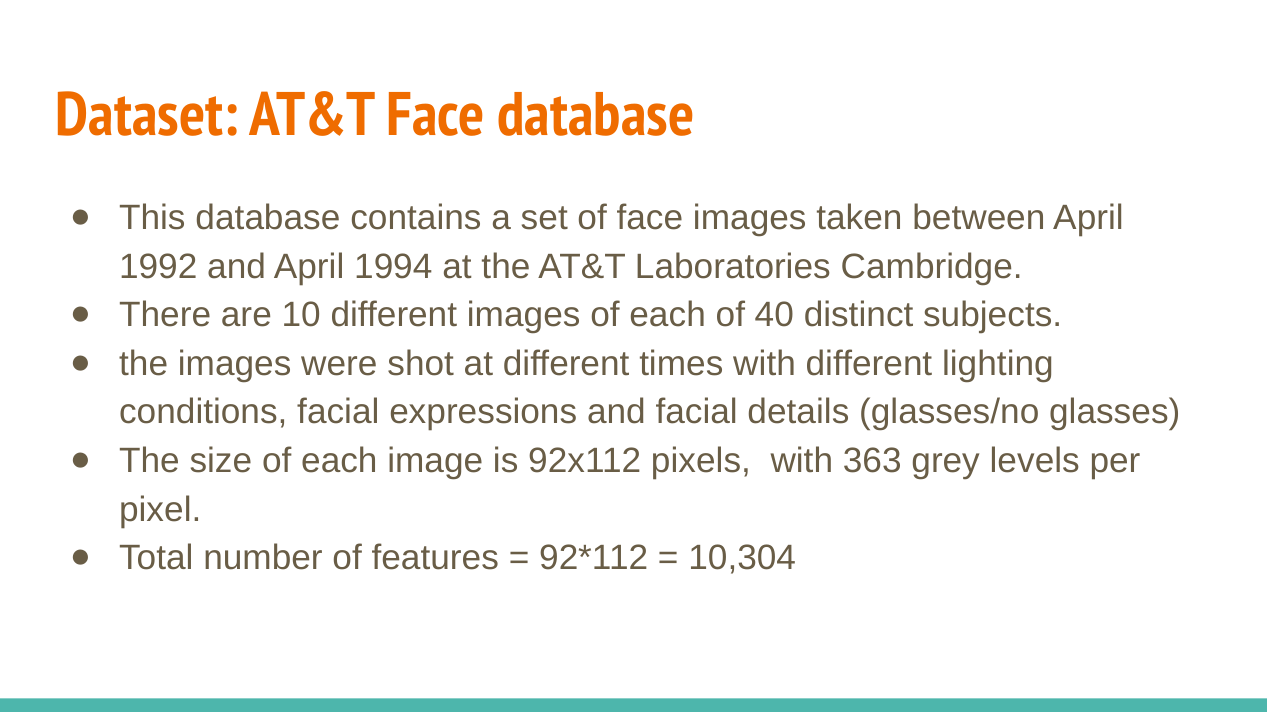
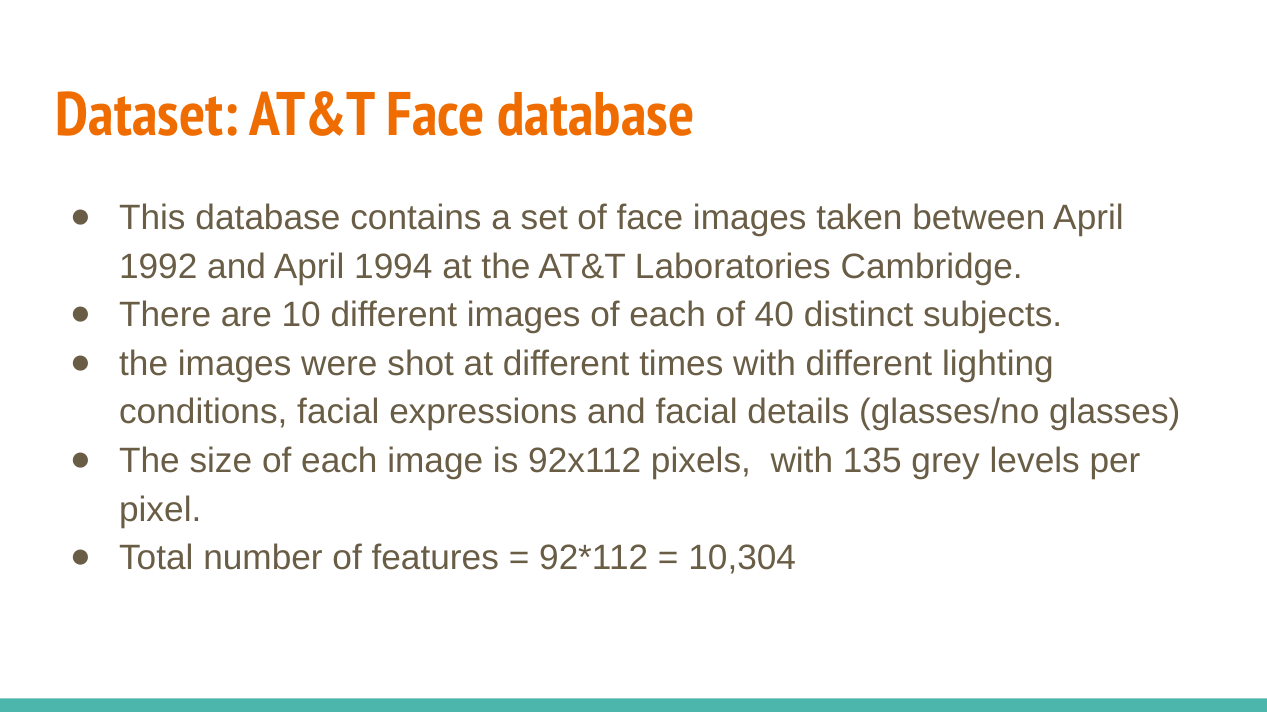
363: 363 -> 135
